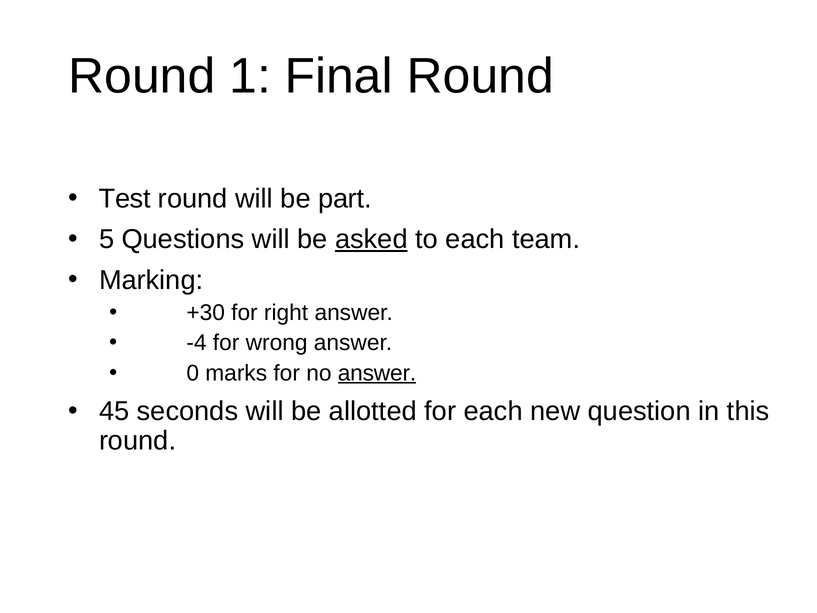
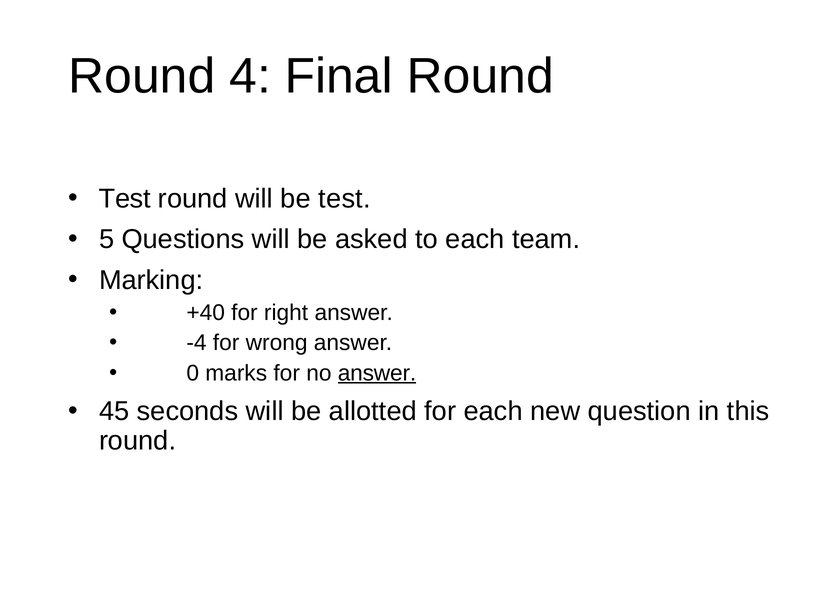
1: 1 -> 4
be part: part -> test
asked underline: present -> none
+30: +30 -> +40
